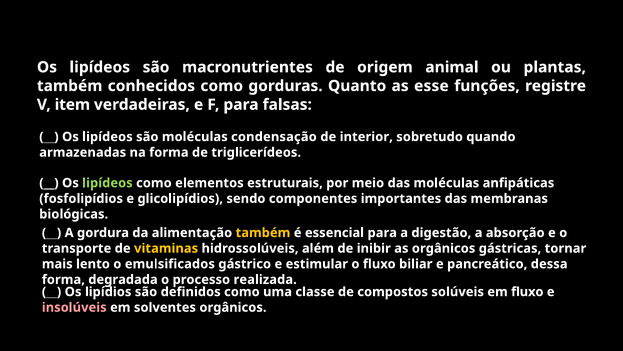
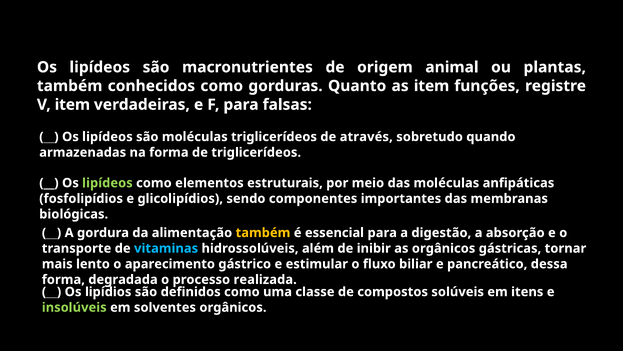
as esse: esse -> item
moléculas condensação: condensação -> triglicerídeos
interior: interior -> através
vitaminas colour: yellow -> light blue
emulsificados: emulsificados -> aparecimento
em fluxo: fluxo -> itens
insolúveis colour: pink -> light green
